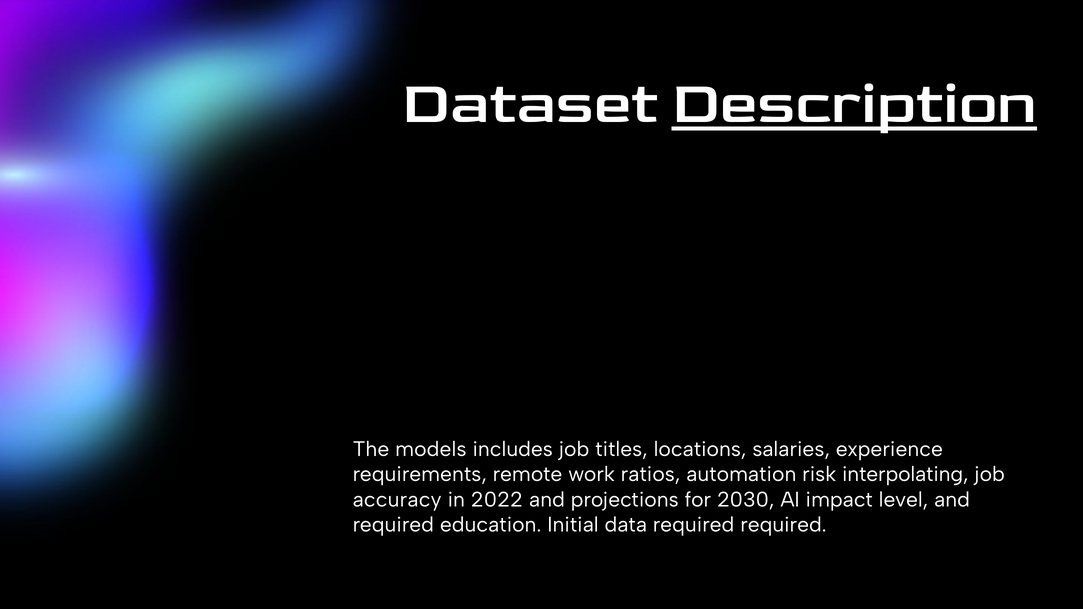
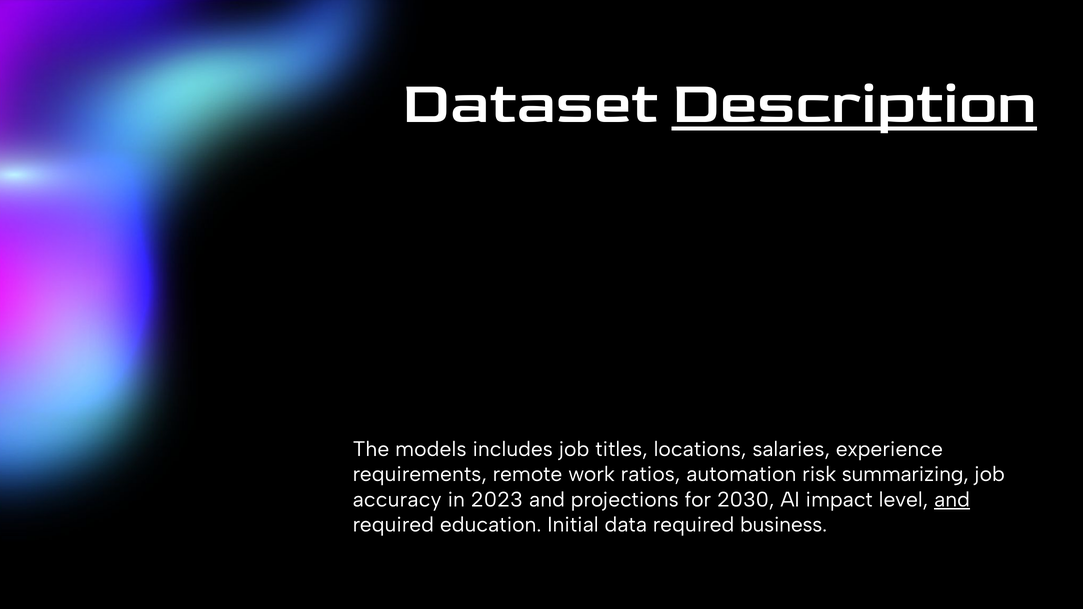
interpolating: interpolating -> summarizing
2022: 2022 -> 2023
and at (952, 500) underline: none -> present
required required: required -> business
